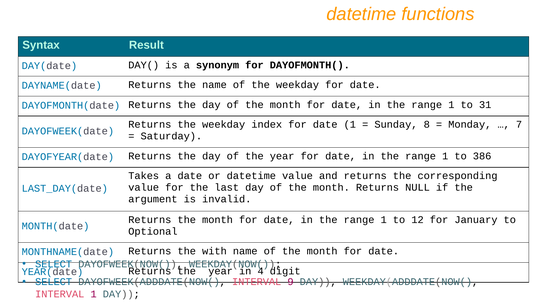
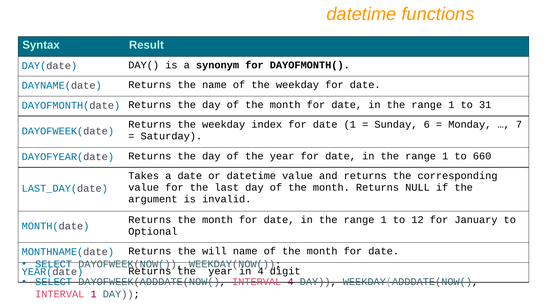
8: 8 -> 6
386: 386 -> 660
with: with -> will
INTERVAL 9: 9 -> 4
